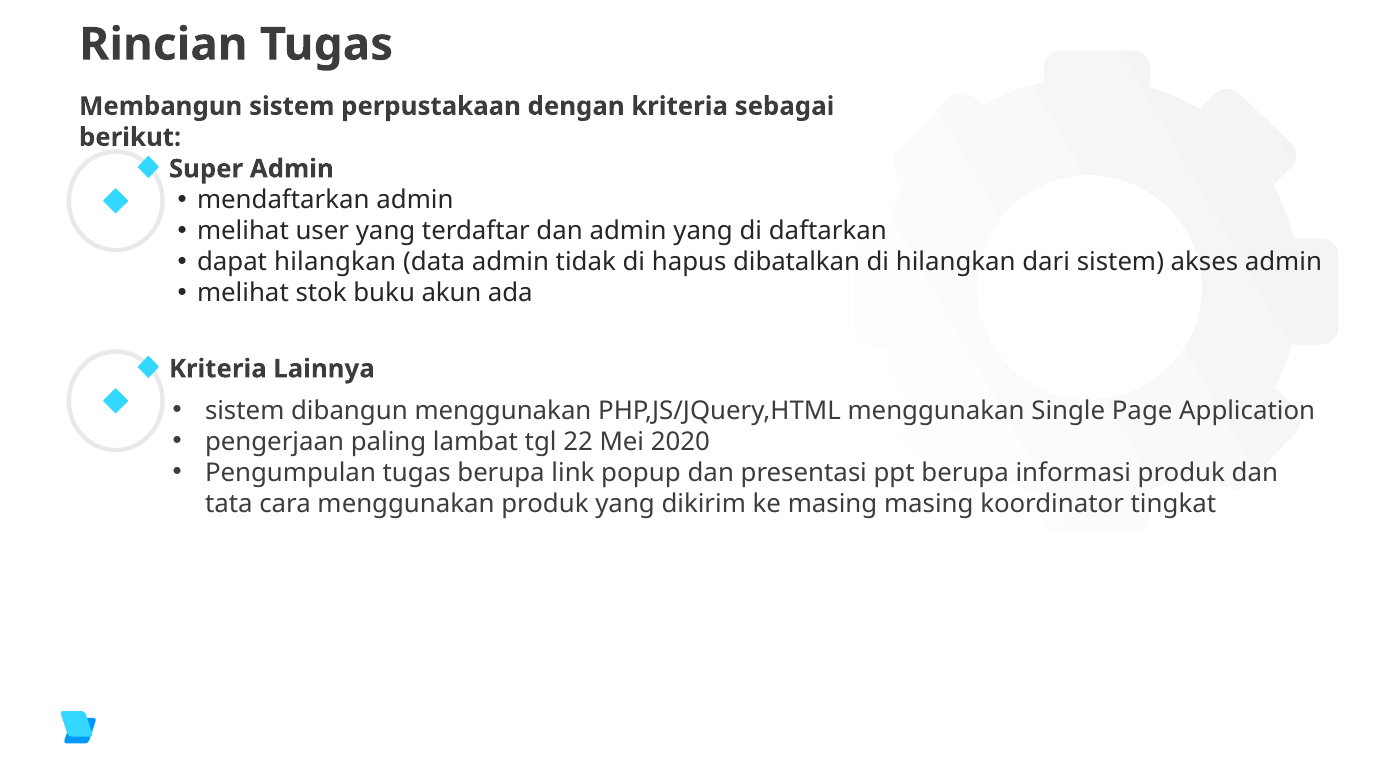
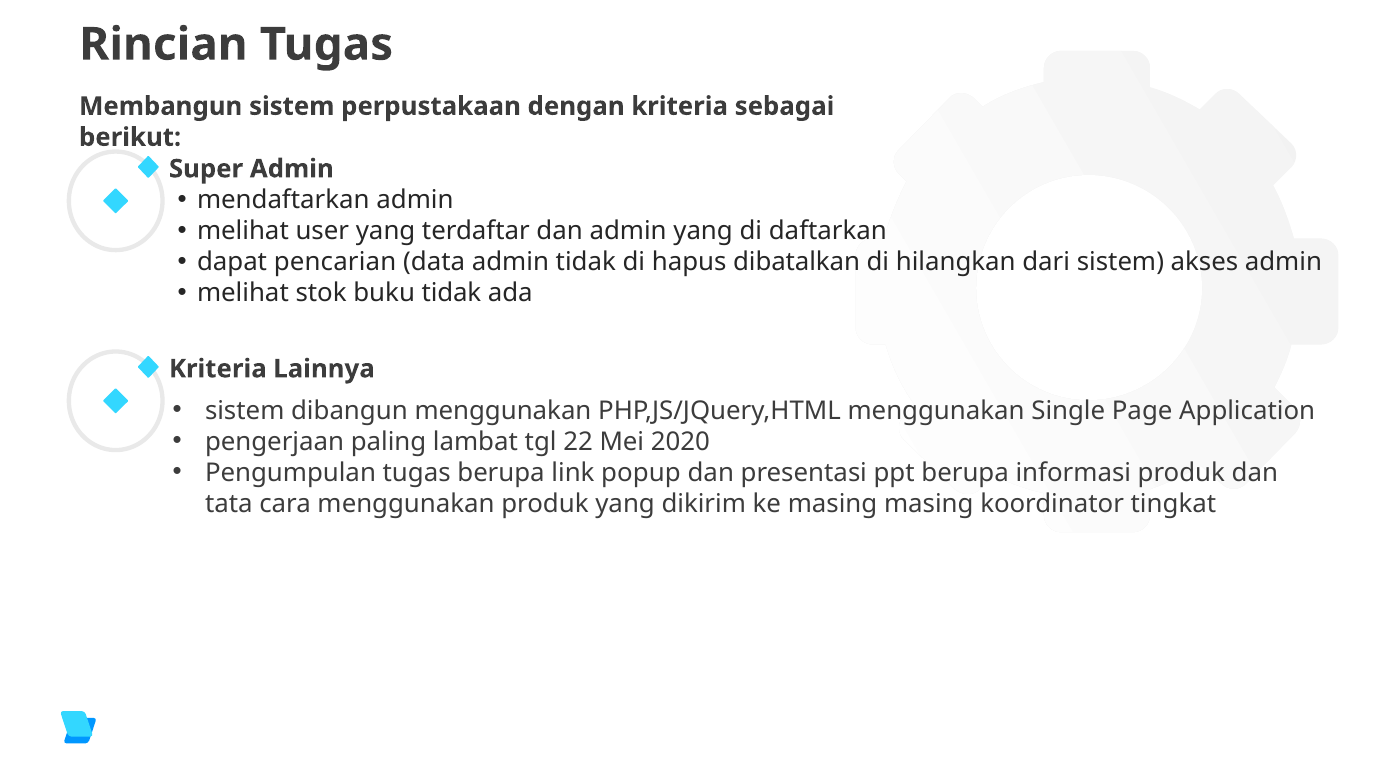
dapat hilangkan: hilangkan -> pencarian
buku akun: akun -> tidak
